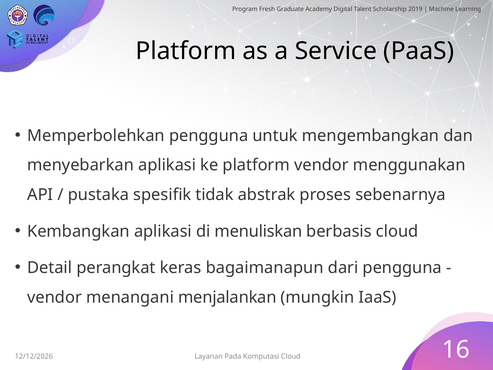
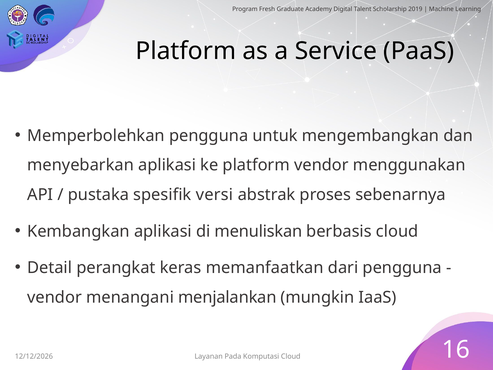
tidak: tidak -> versi
bagaimanapun: bagaimanapun -> memanfaatkan
